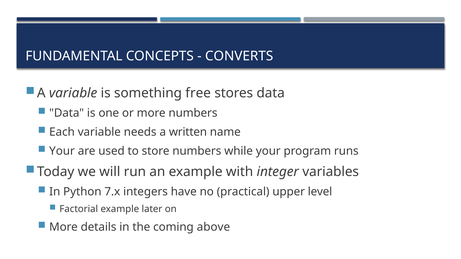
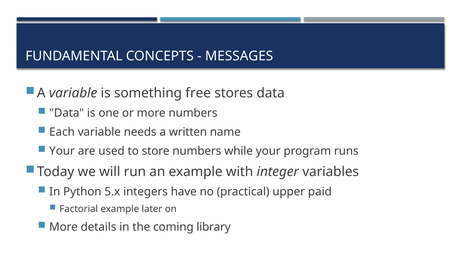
CONVERTS: CONVERTS -> MESSAGES
7.x: 7.x -> 5.x
level: level -> paid
above: above -> library
